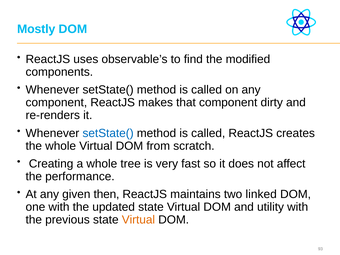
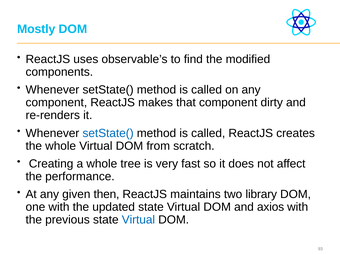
linked: linked -> library
utility: utility -> axios
Virtual at (138, 220) colour: orange -> blue
